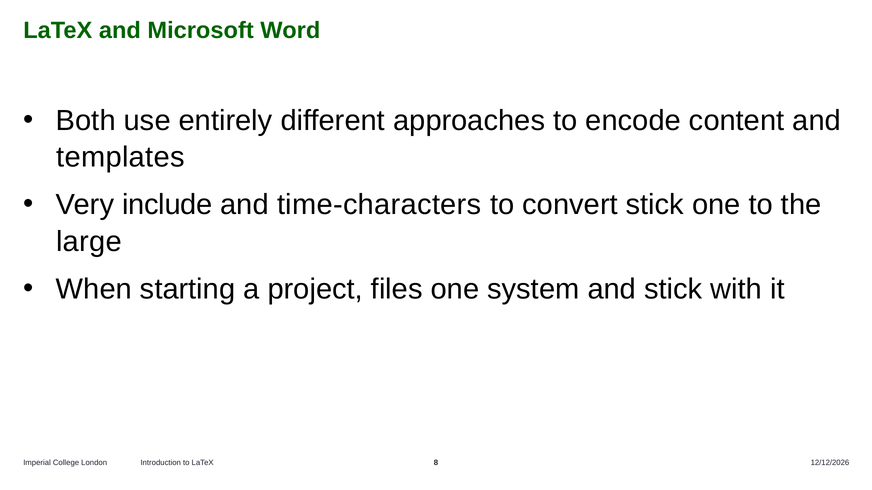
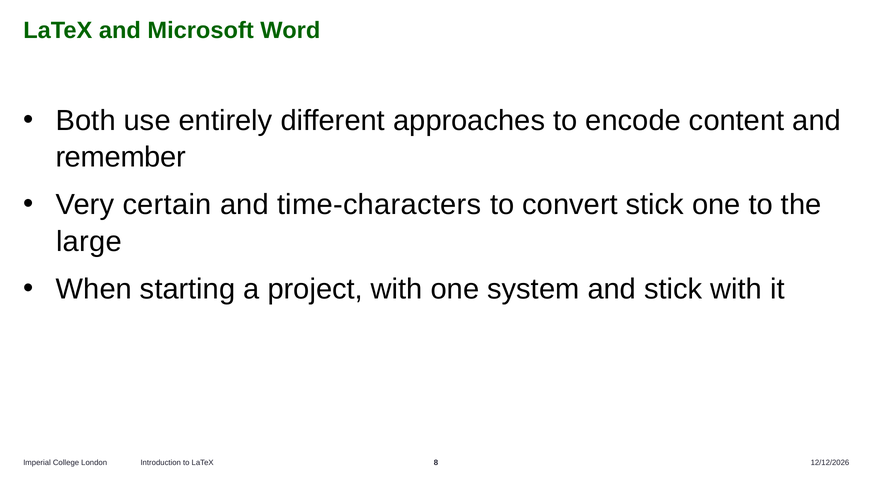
templates: templates -> remember
include: include -> certain
project files: files -> with
